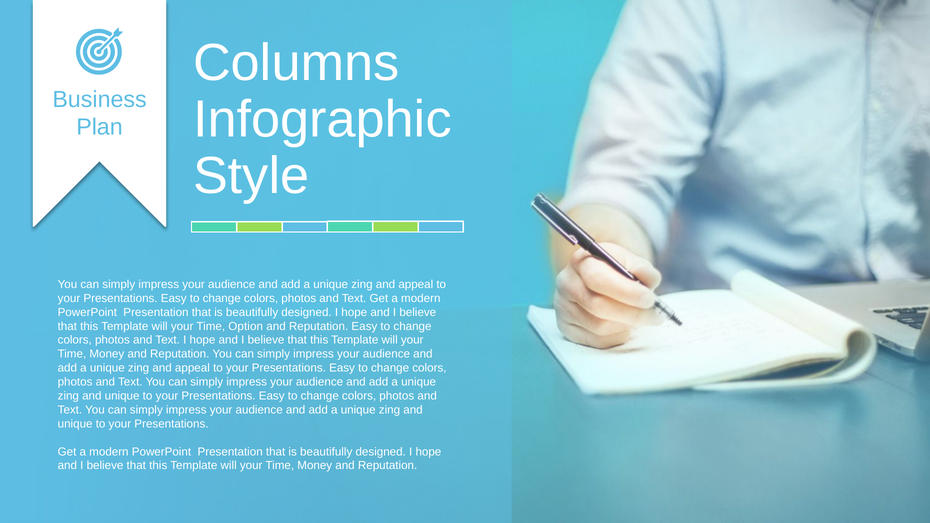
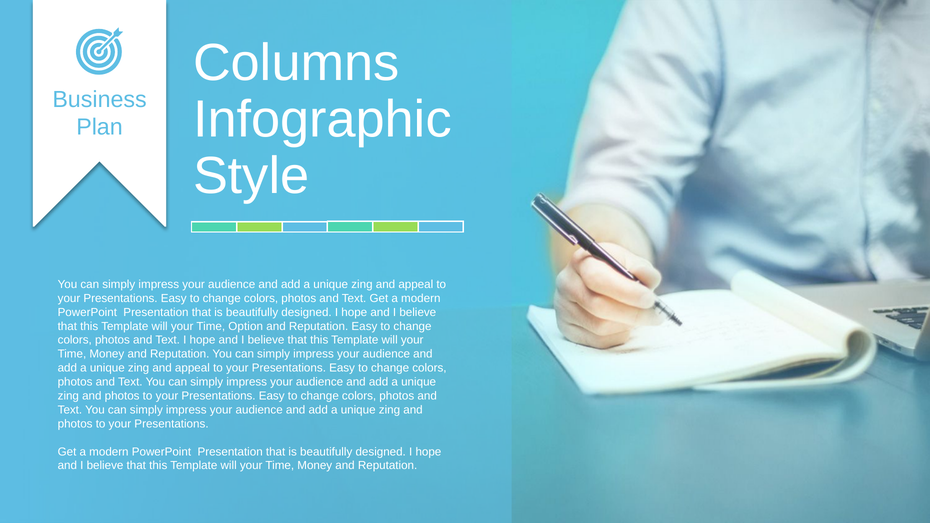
unique at (122, 396): unique -> photos
unique at (75, 424): unique -> photos
